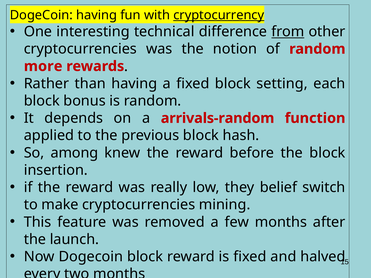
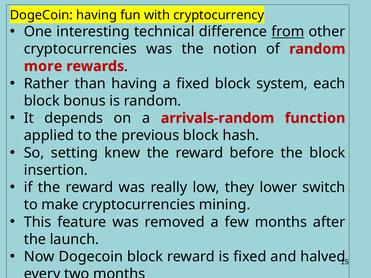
cryptocurrency underline: present -> none
setting: setting -> system
among: among -> setting
belief: belief -> lower
